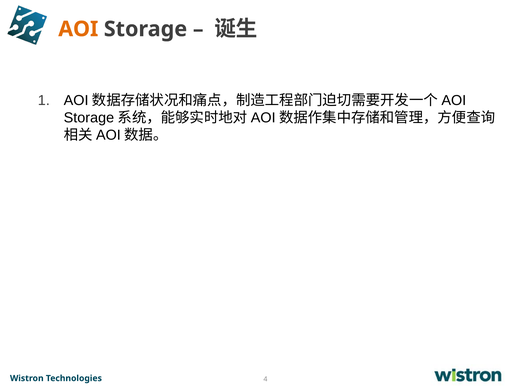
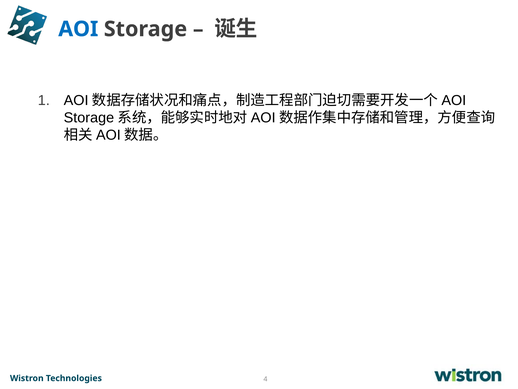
AOI colour: orange -> blue
